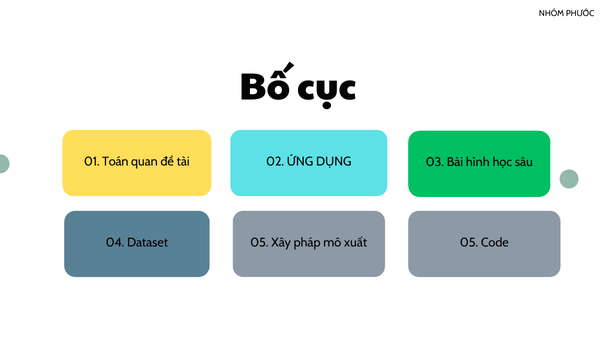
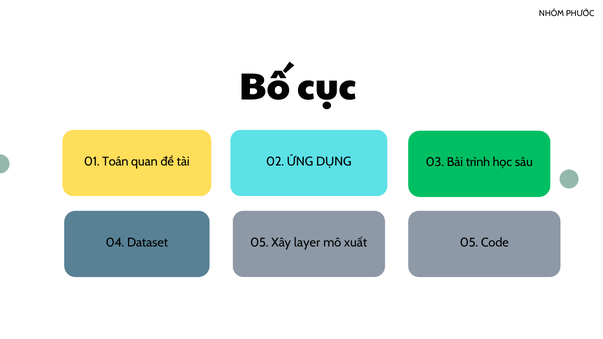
hình: hình -> trình
pháp: pháp -> layer
